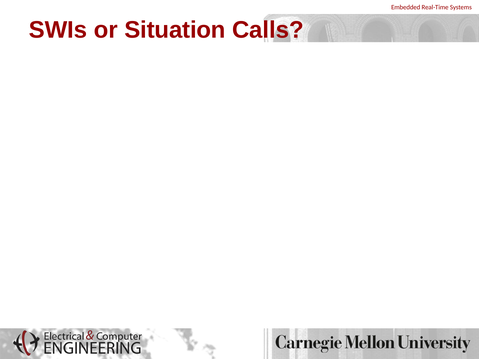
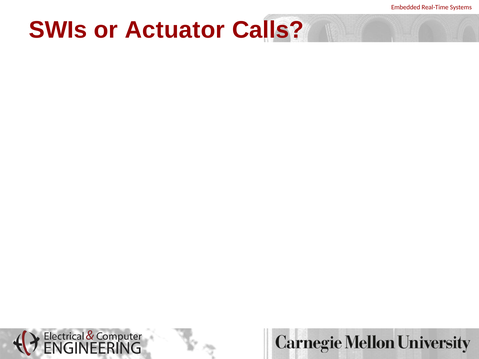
Situation: Situation -> Actuator
